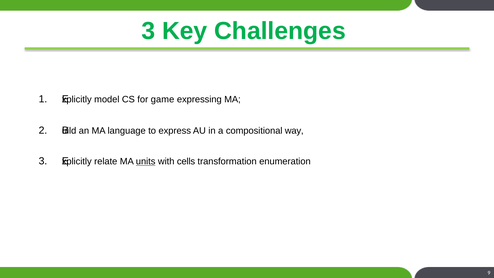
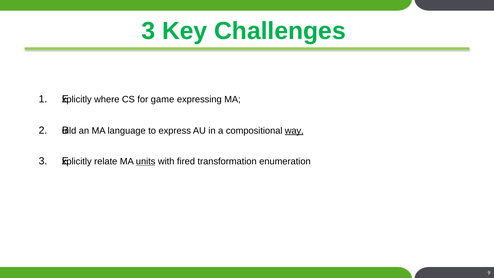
model: model -> where
way underline: none -> present
cells: cells -> fired
